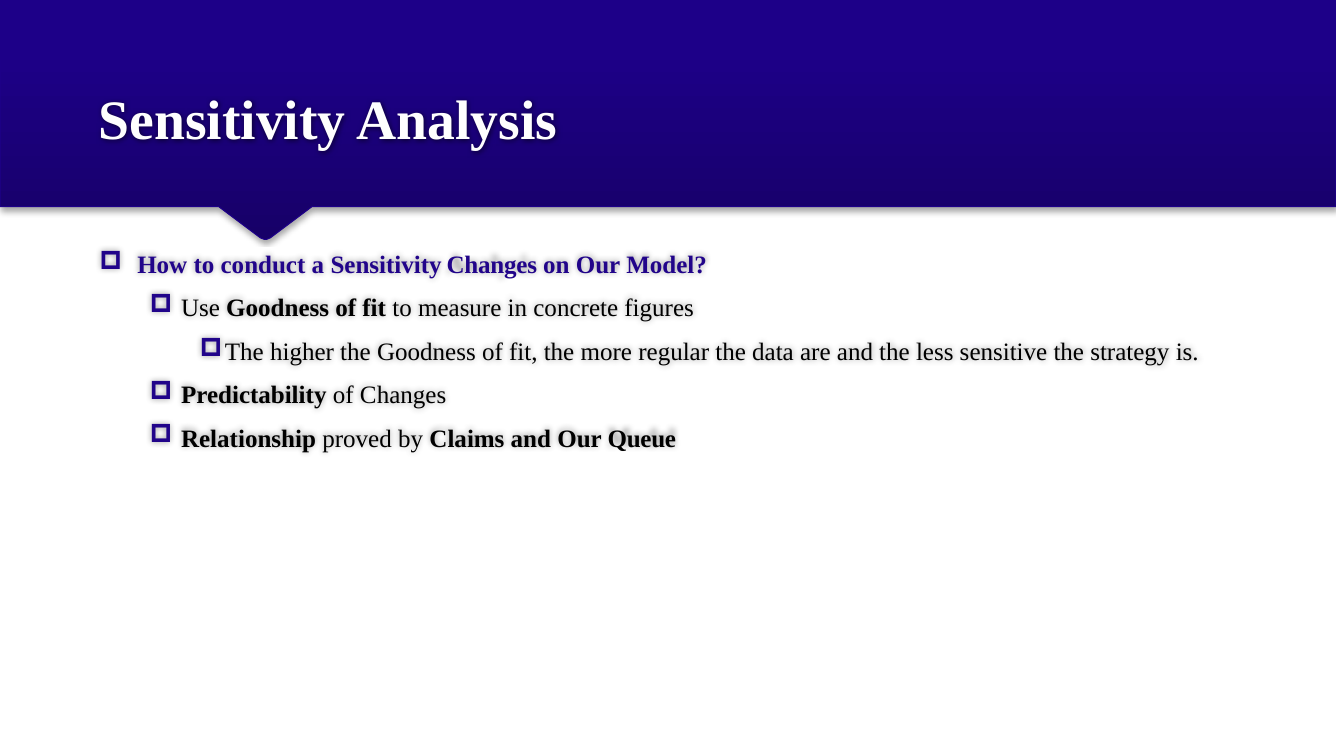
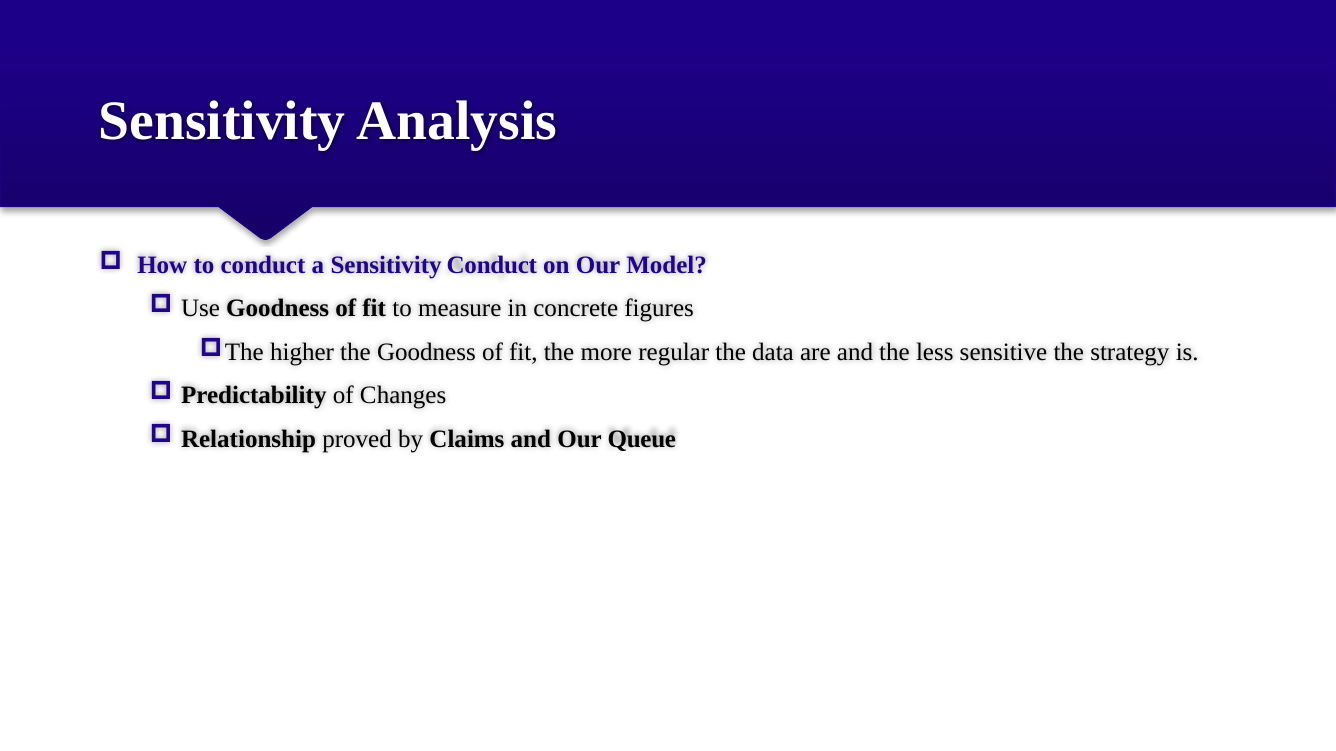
Sensitivity Changes: Changes -> Conduct
